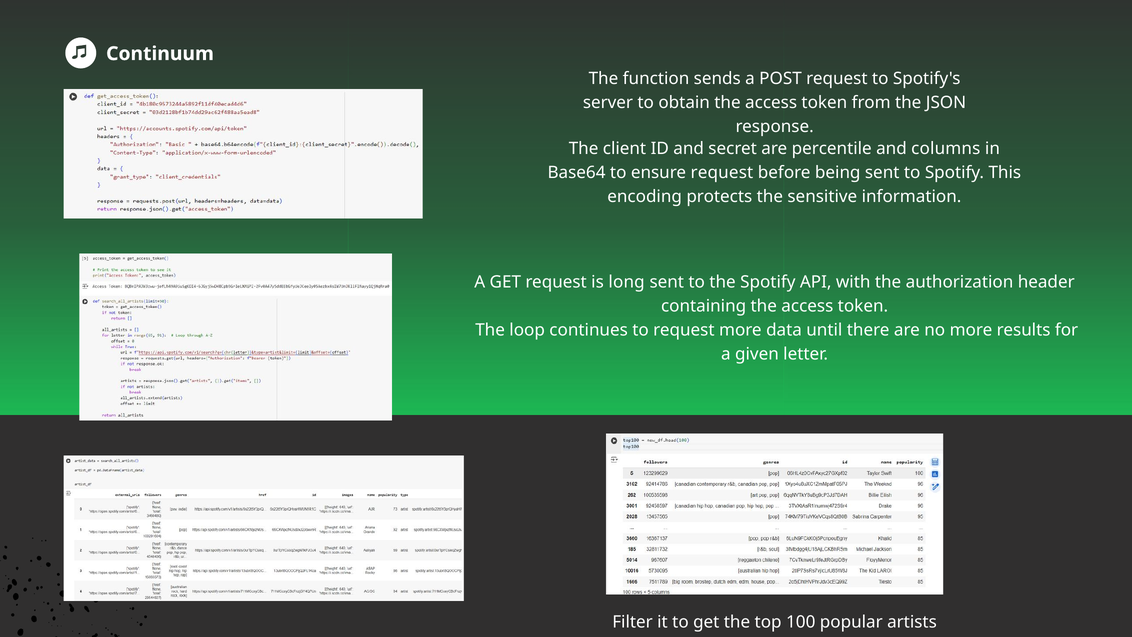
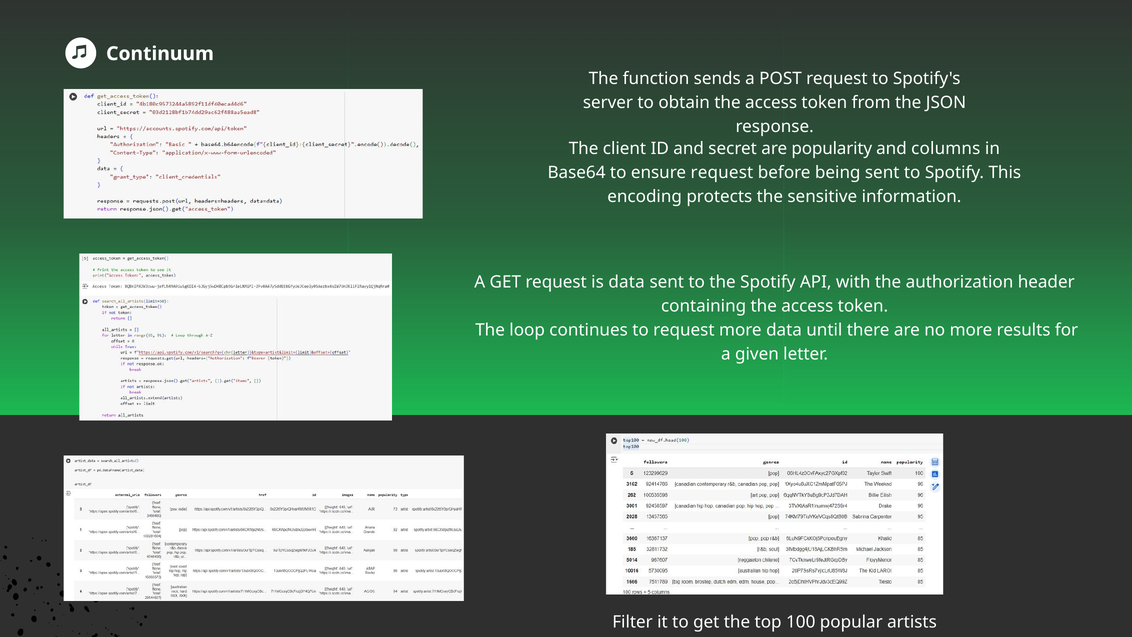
percentile: percentile -> popularity
is long: long -> data
